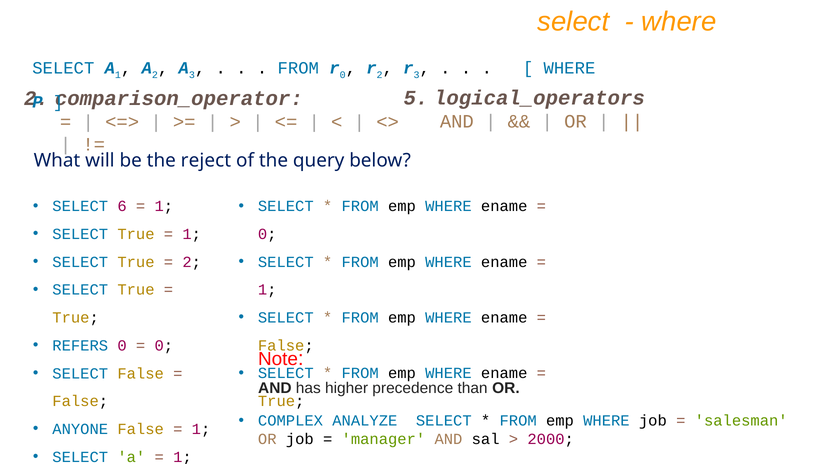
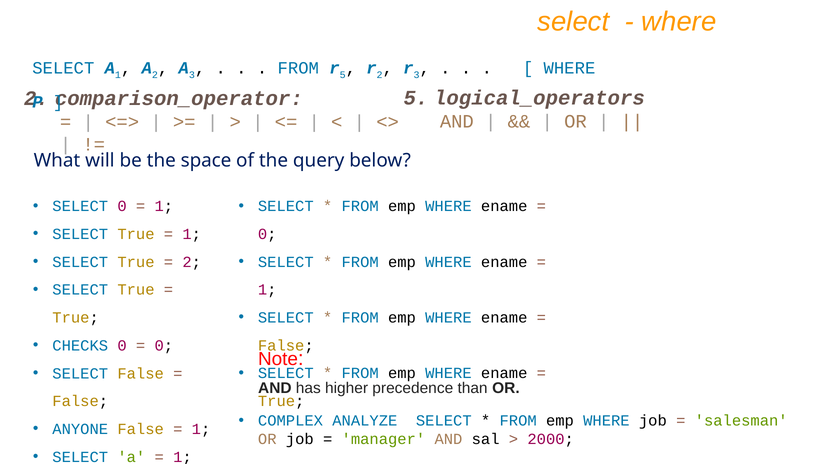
0 at (343, 75): 0 -> 5
reject: reject -> space
SELECT 6: 6 -> 0
REFERS: REFERS -> CHECKS
